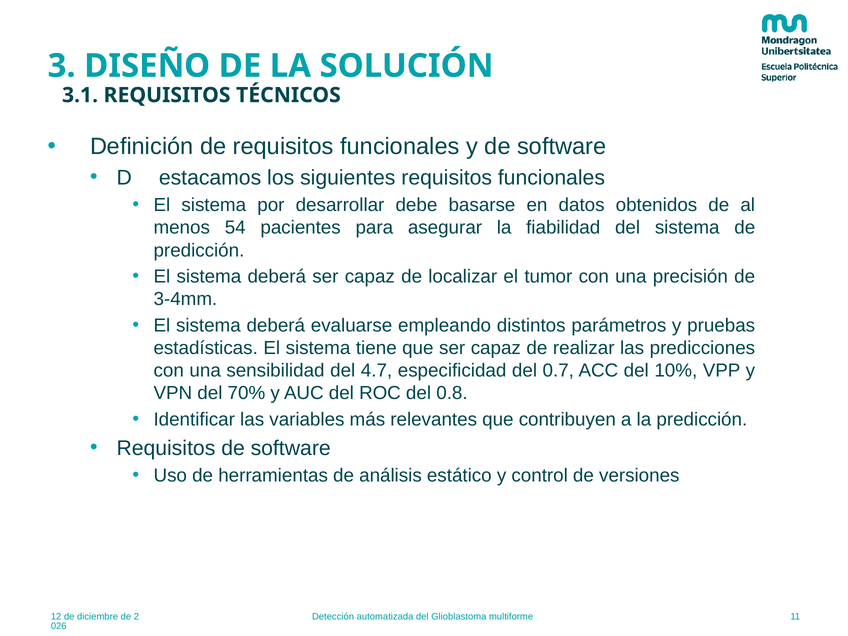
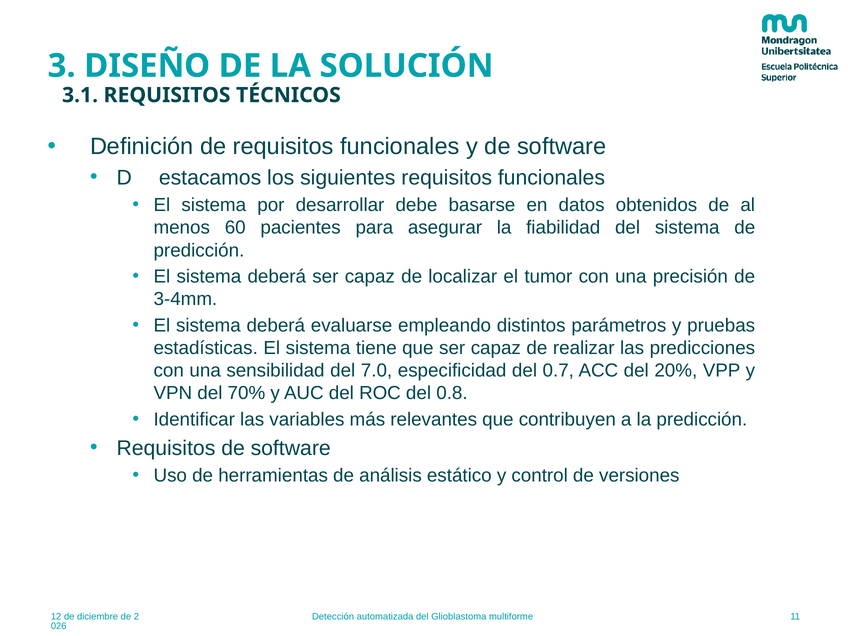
54: 54 -> 60
4.7: 4.7 -> 7.0
10%: 10% -> 20%
